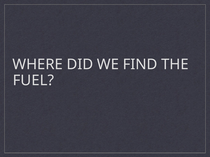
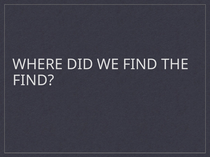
FUEL at (33, 81): FUEL -> FIND
